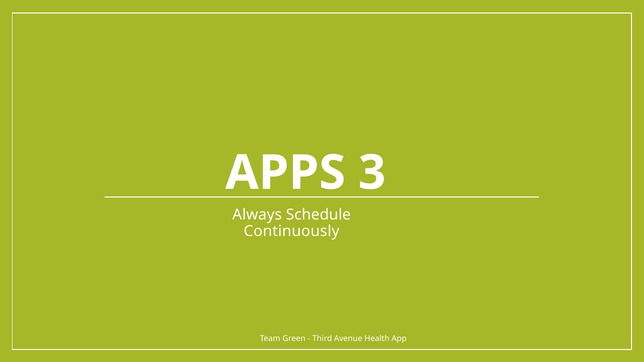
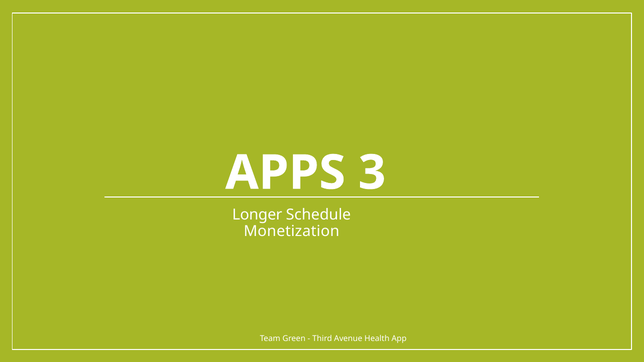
Always: Always -> Longer
Continuously: Continuously -> Monetization
